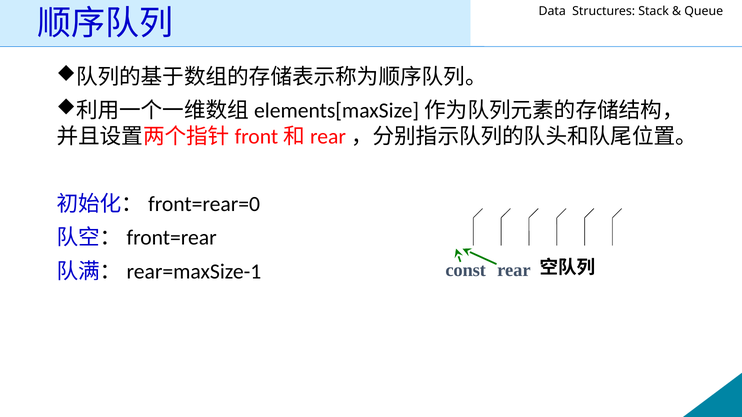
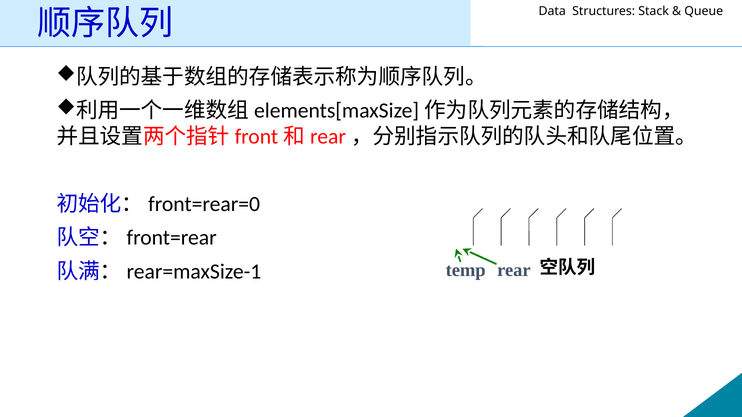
const: const -> temp
